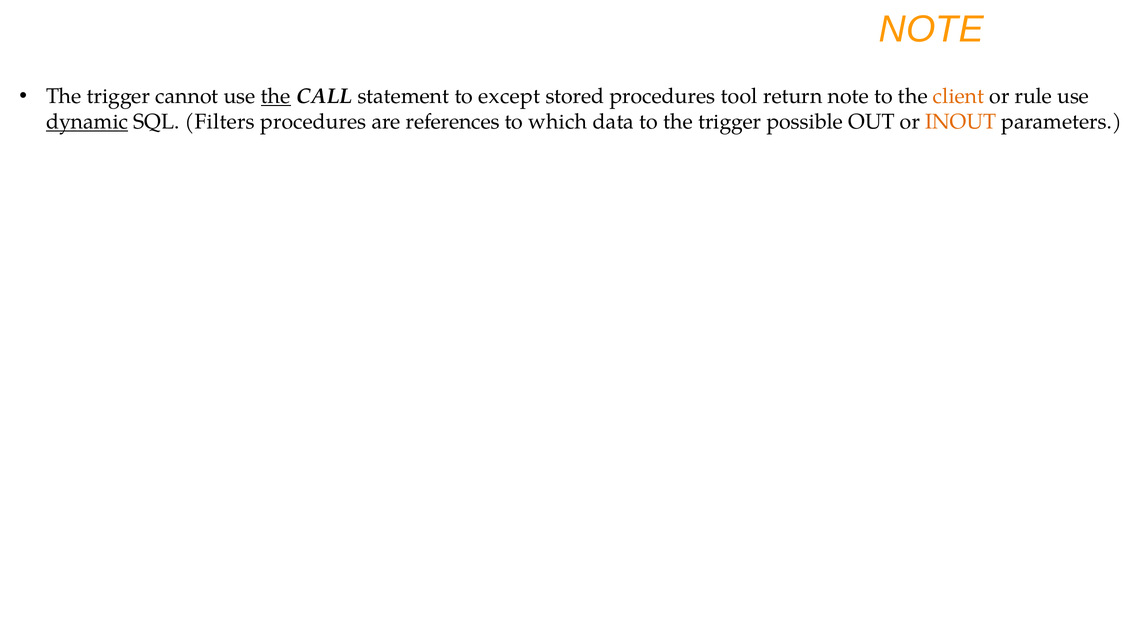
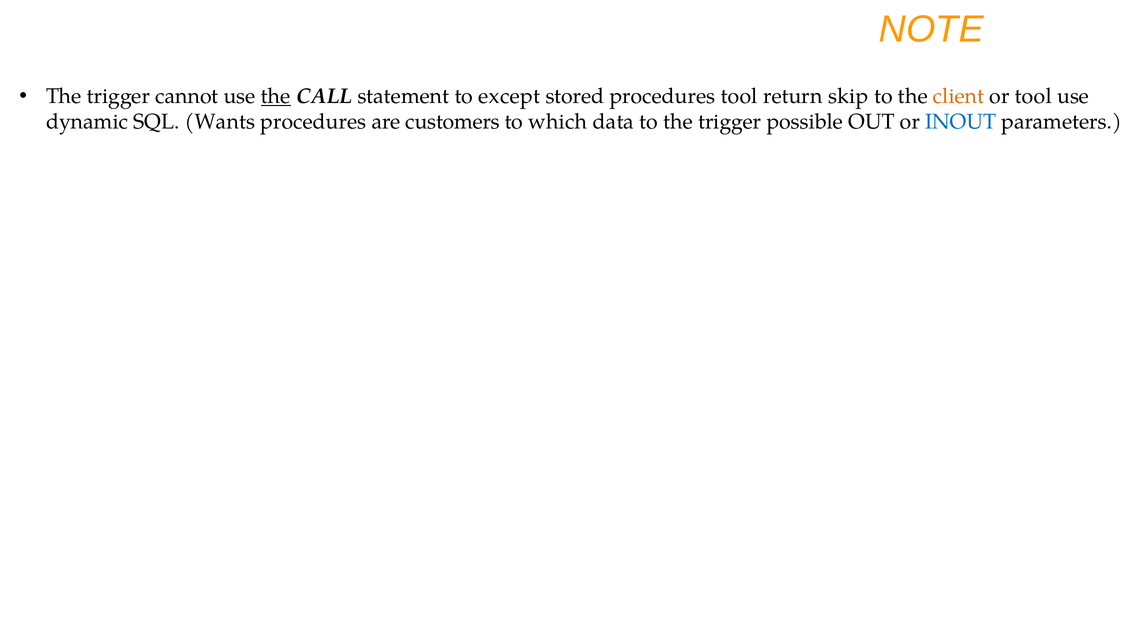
return note: note -> skip
or rule: rule -> tool
dynamic underline: present -> none
Filters: Filters -> Wants
references: references -> customers
INOUT colour: orange -> blue
